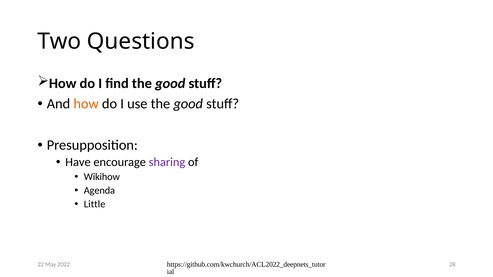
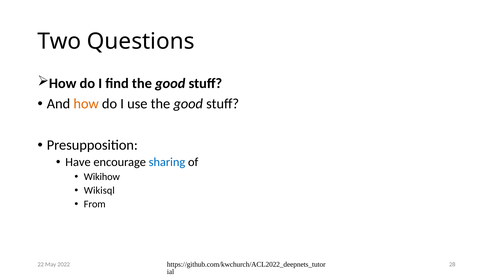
sharing colour: purple -> blue
Agenda: Agenda -> Wikisql
Little: Little -> From
